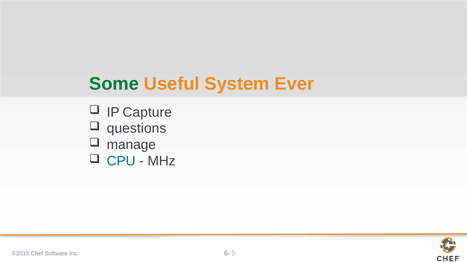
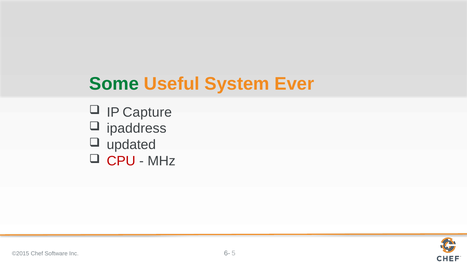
questions: questions -> ipaddress
manage: manage -> updated
CPU colour: blue -> red
